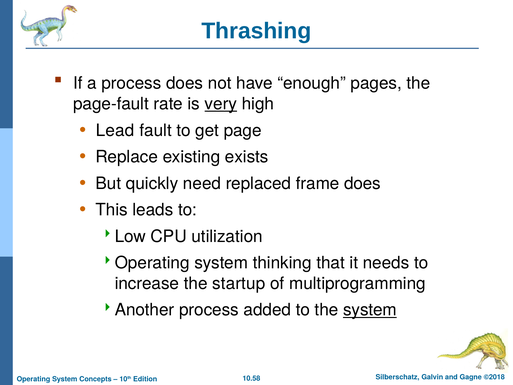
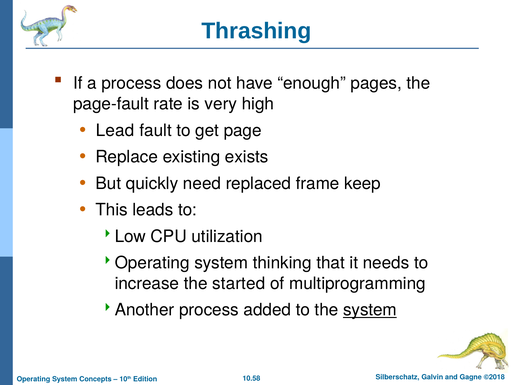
very underline: present -> none
frame does: does -> keep
startup: startup -> started
